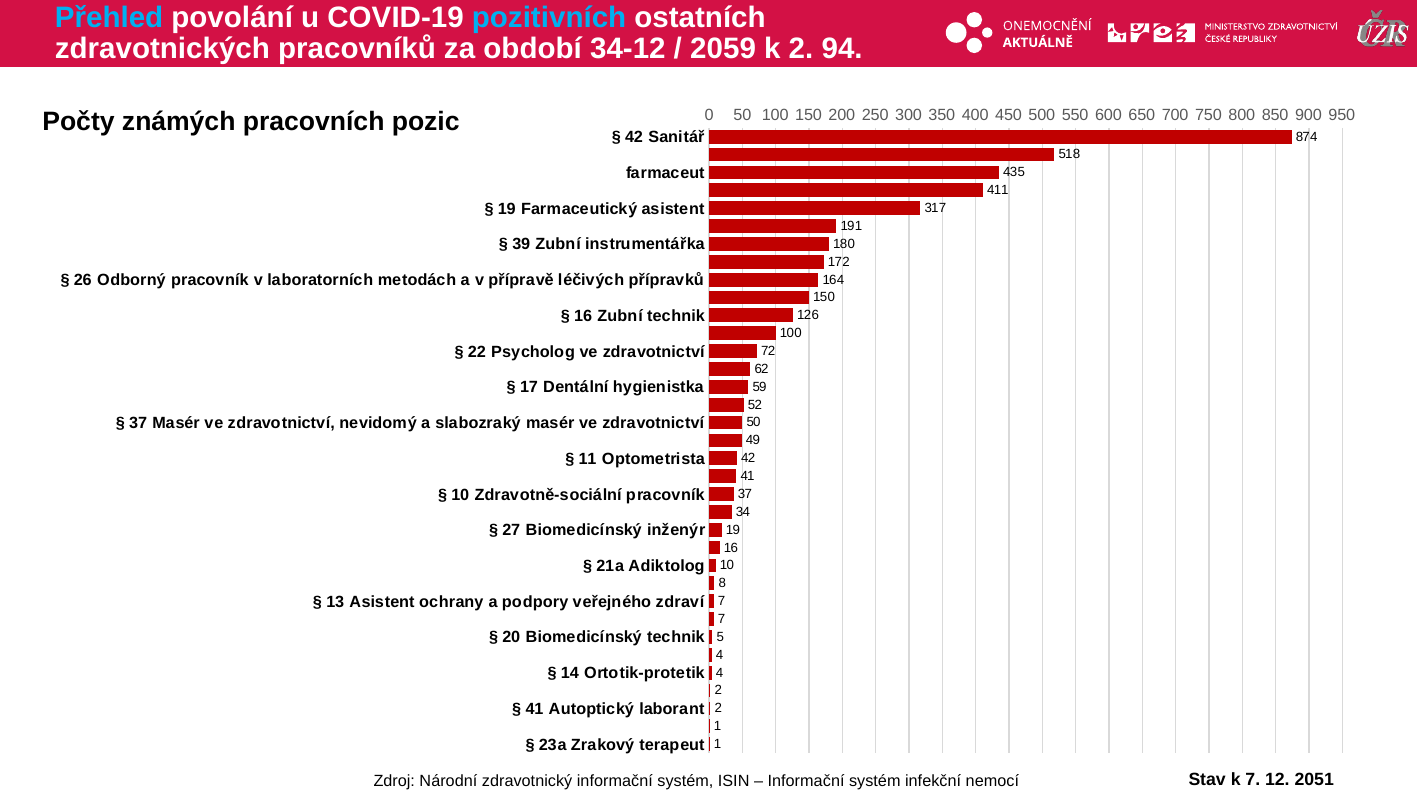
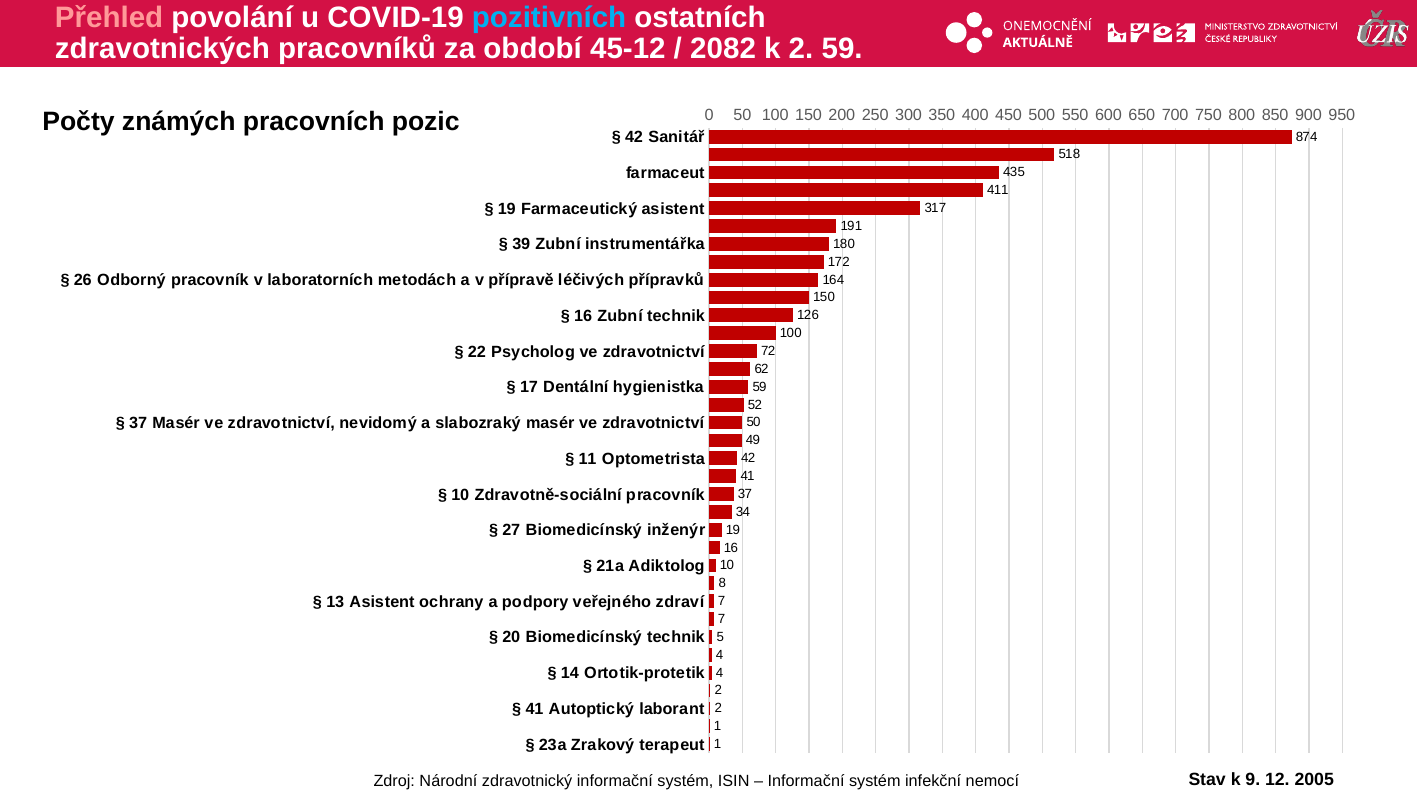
Přehled colour: light blue -> pink
34-12: 34-12 -> 45-12
2059: 2059 -> 2082
2 94: 94 -> 59
k 7: 7 -> 9
2051: 2051 -> 2005
